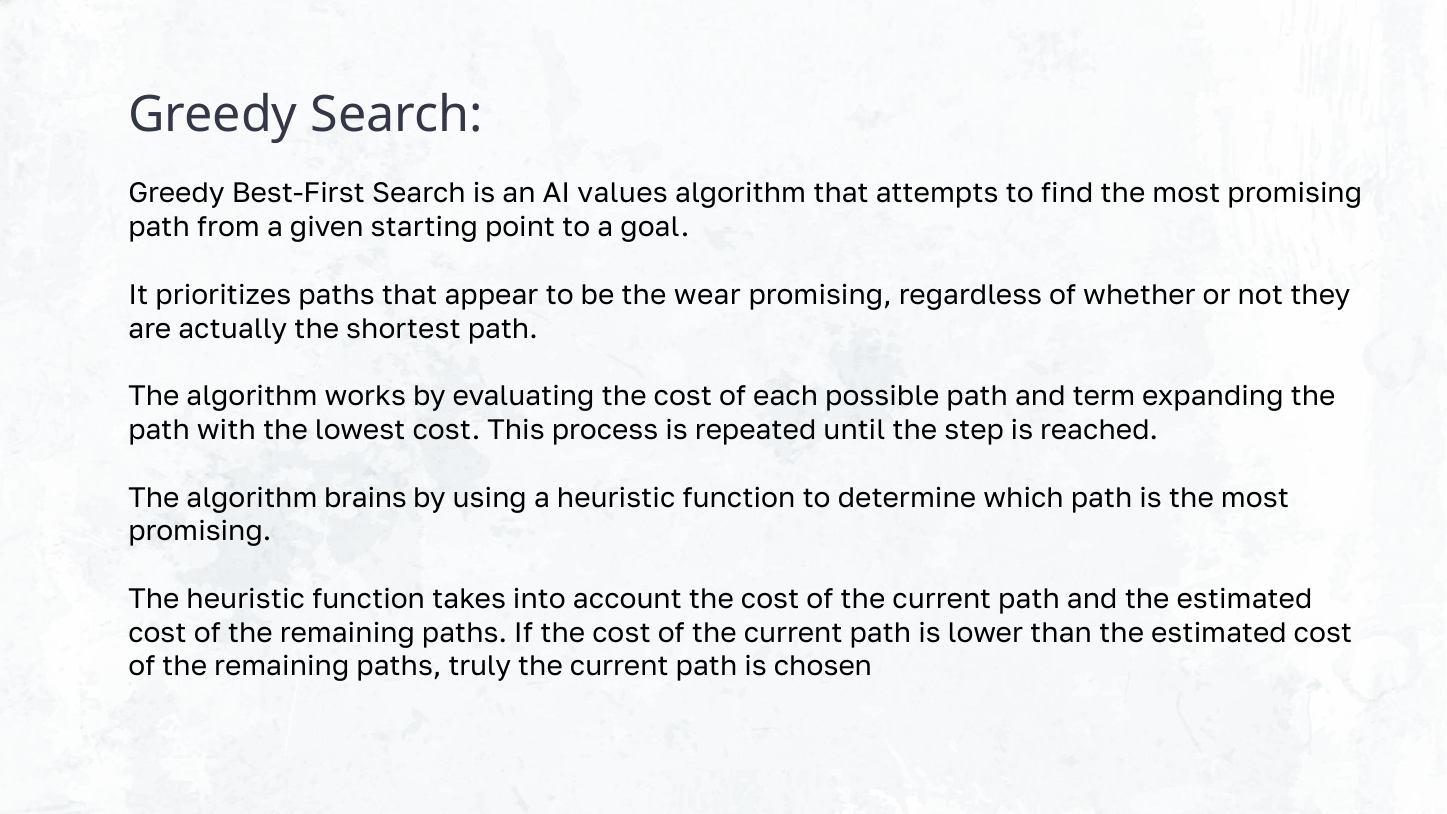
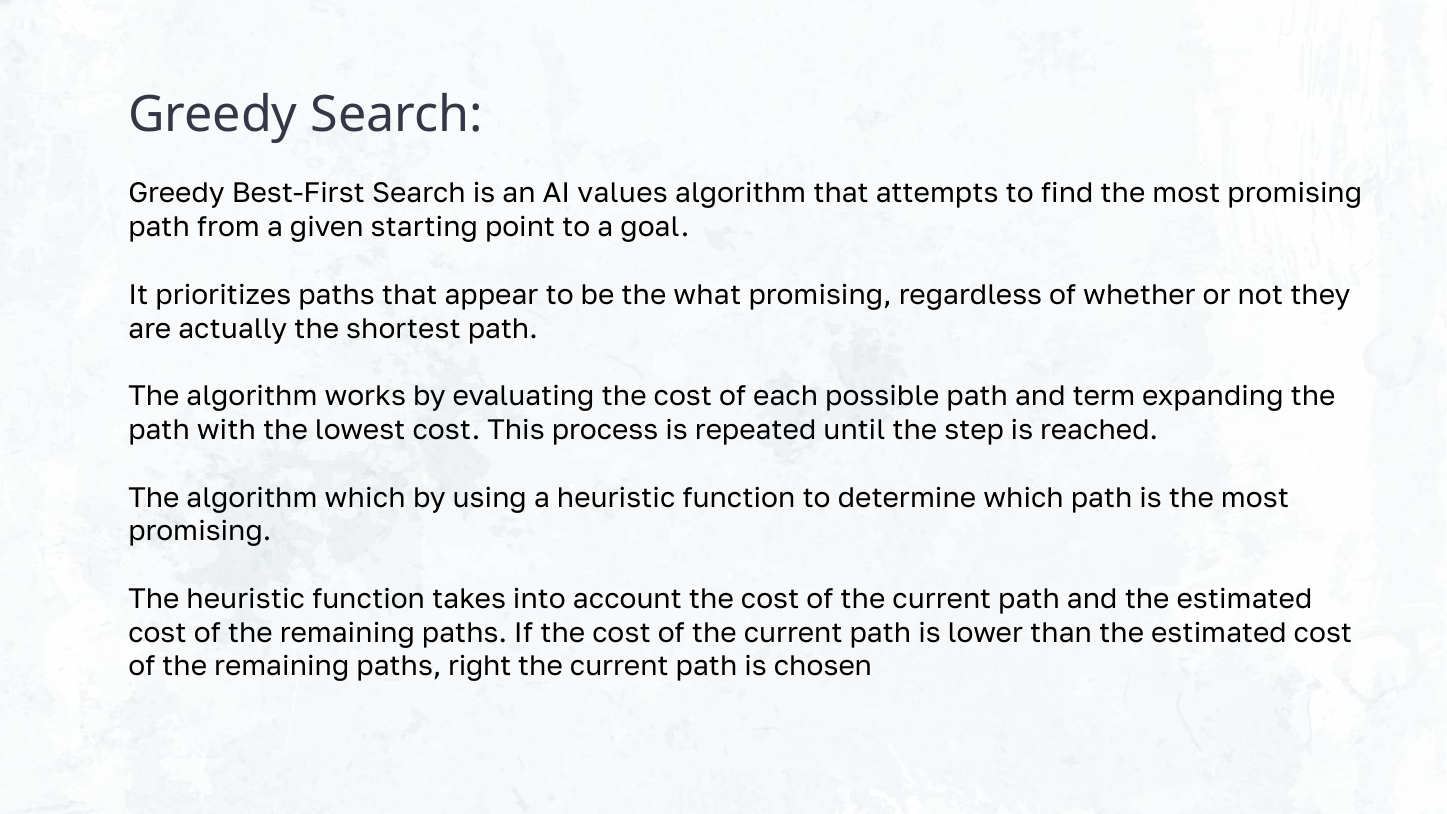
wear: wear -> what
algorithm brains: brains -> which
truly: truly -> right
